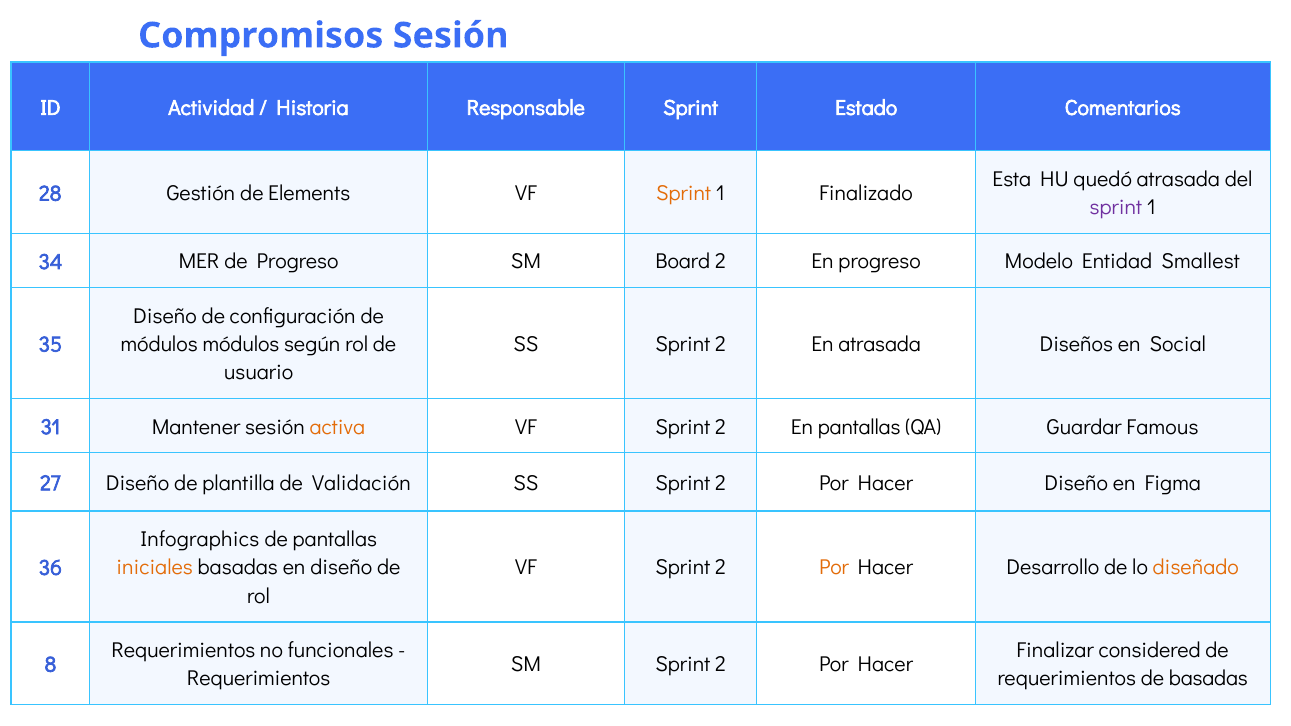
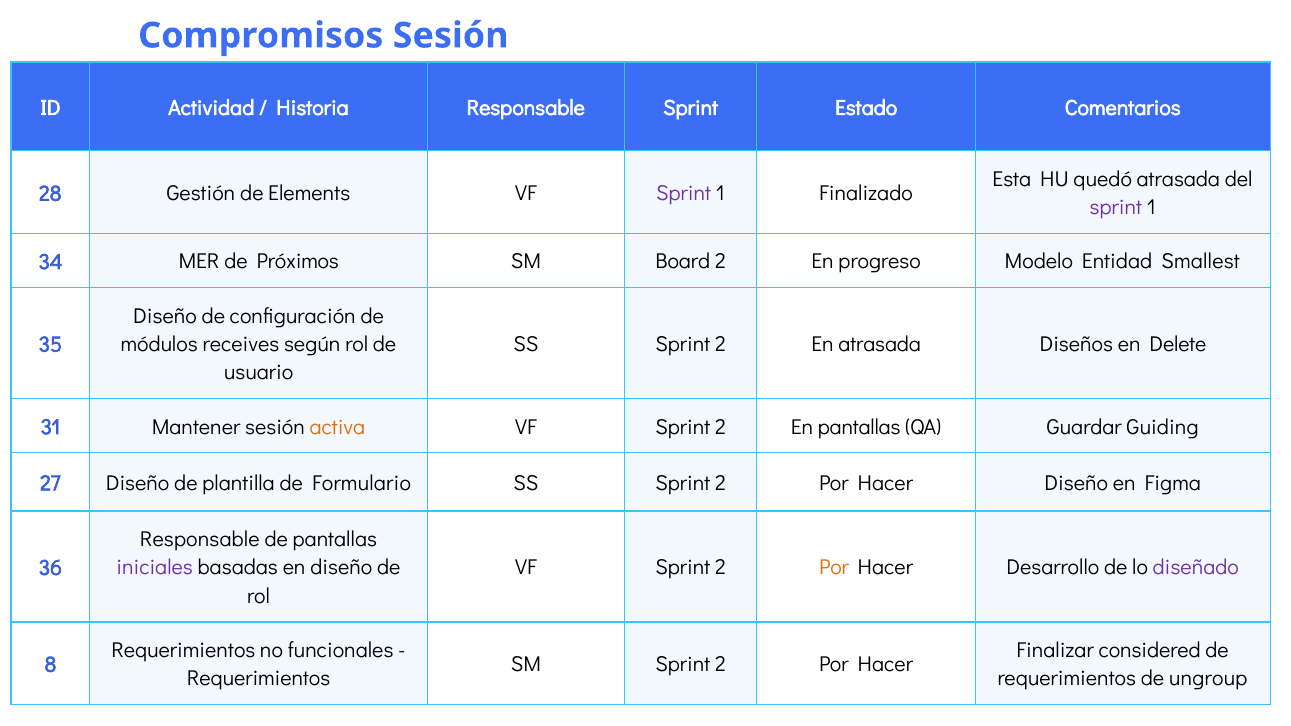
Sprint at (684, 194) colour: orange -> purple
de Progreso: Progreso -> Próximos
módulos módulos: módulos -> receives
Social: Social -> Delete
Famous: Famous -> Guiding
Validación: Validación -> Formulario
Infographics at (200, 539): Infographics -> Responsable
iniciales colour: orange -> purple
diseñado colour: orange -> purple
de basadas: basadas -> ungroup
